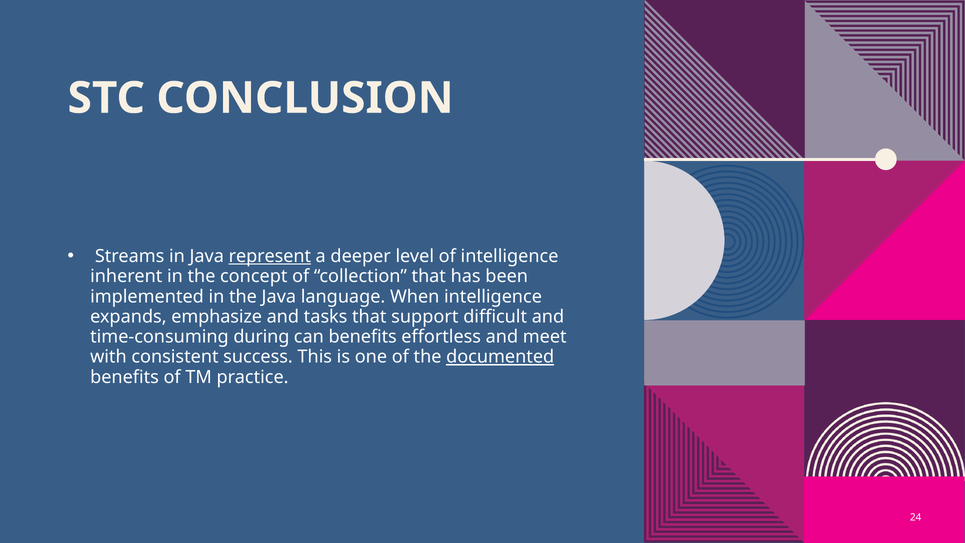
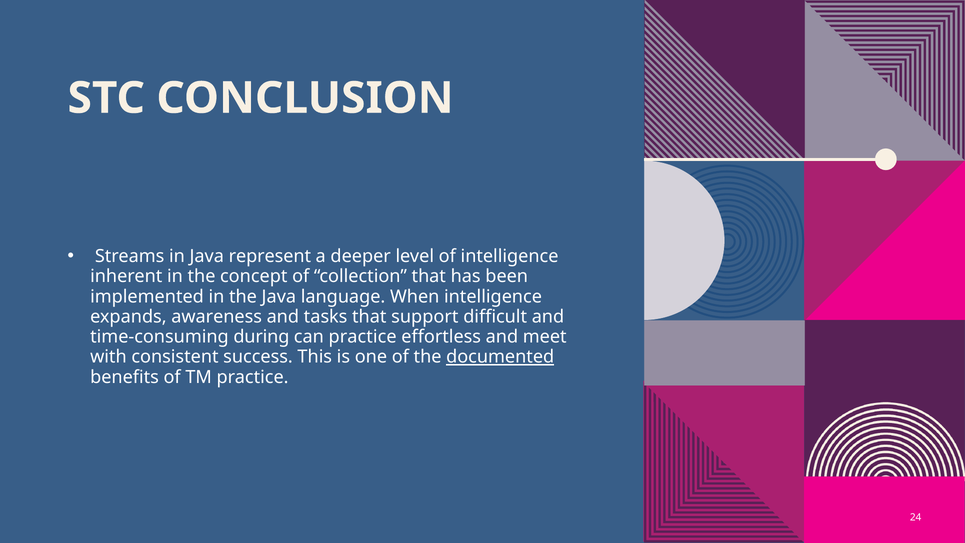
represent underline: present -> none
emphasize: emphasize -> awareness
can benefits: benefits -> practice
